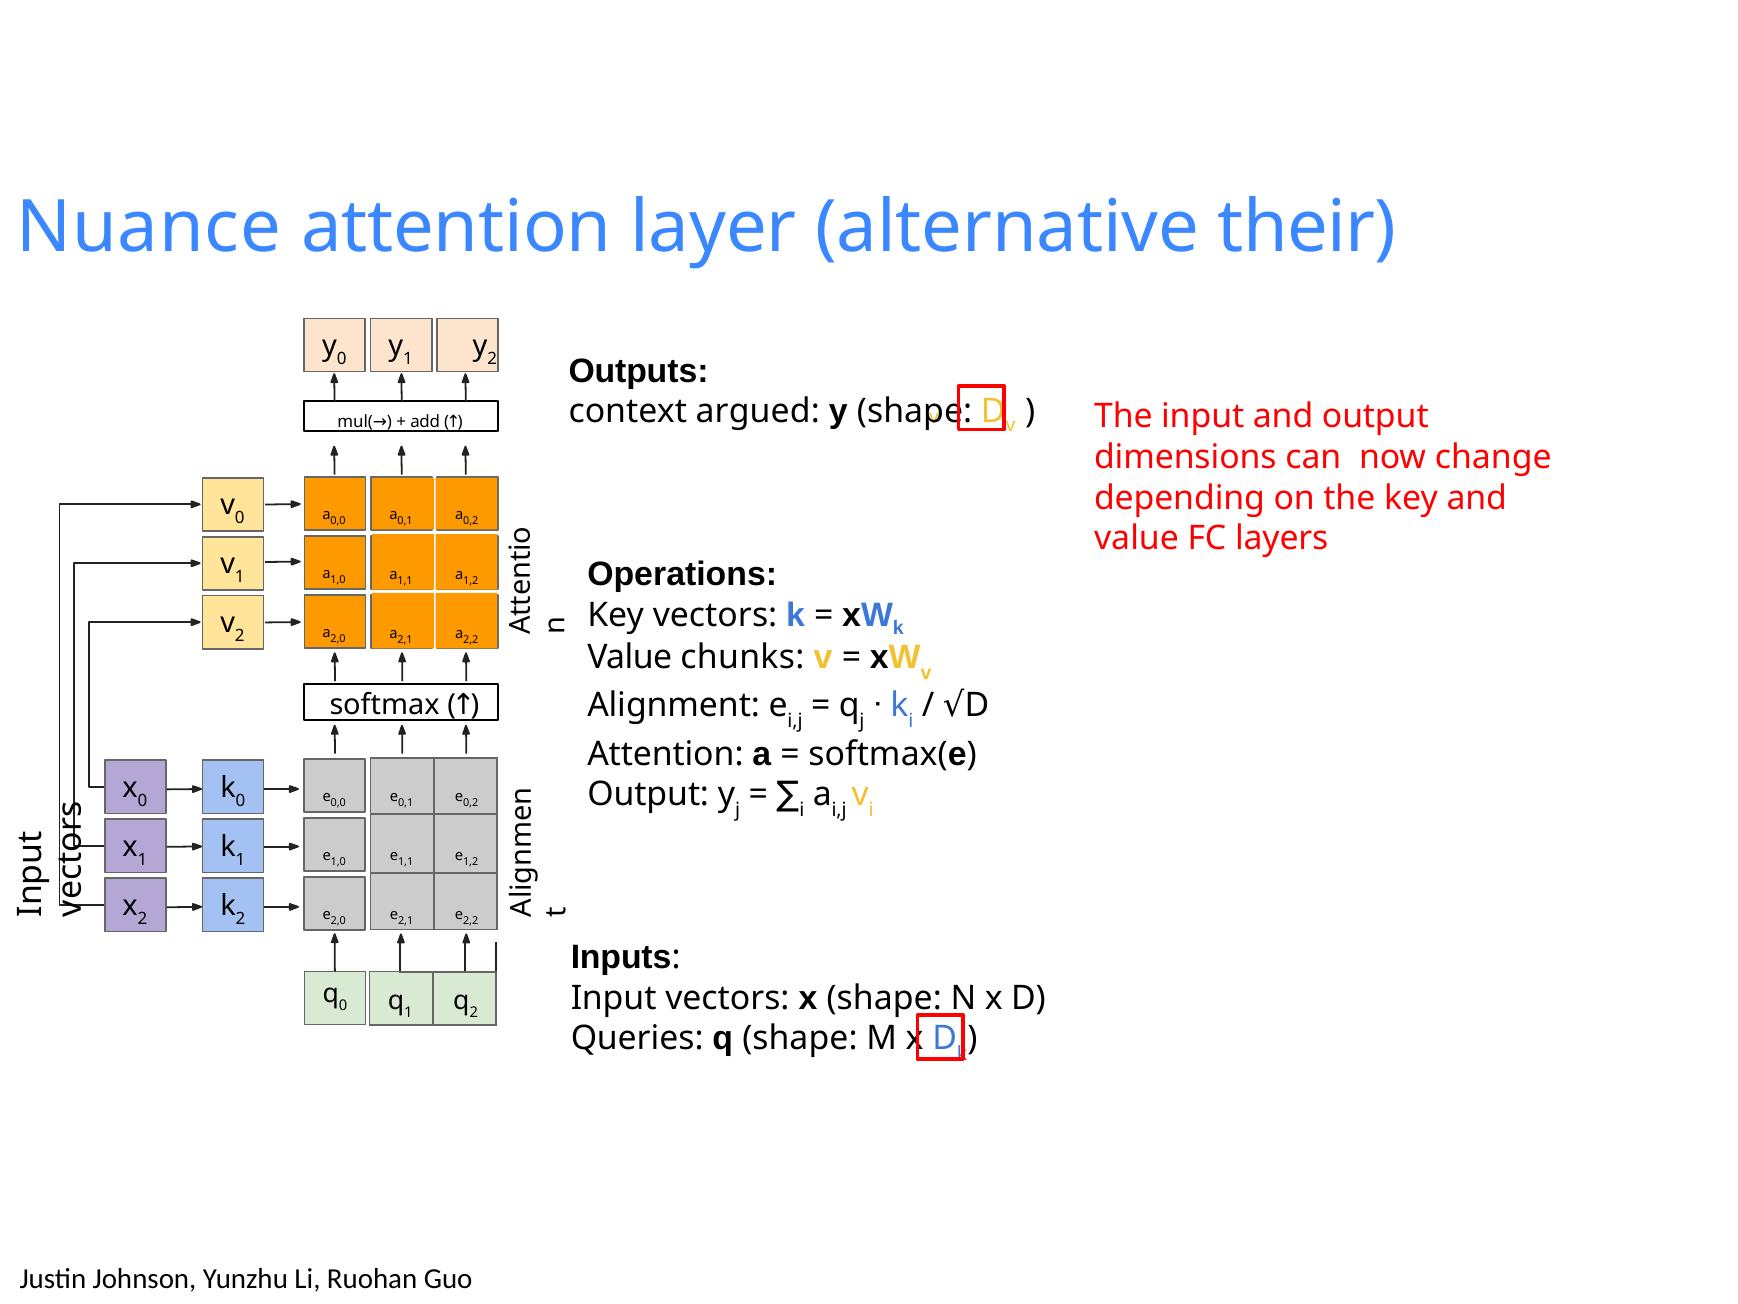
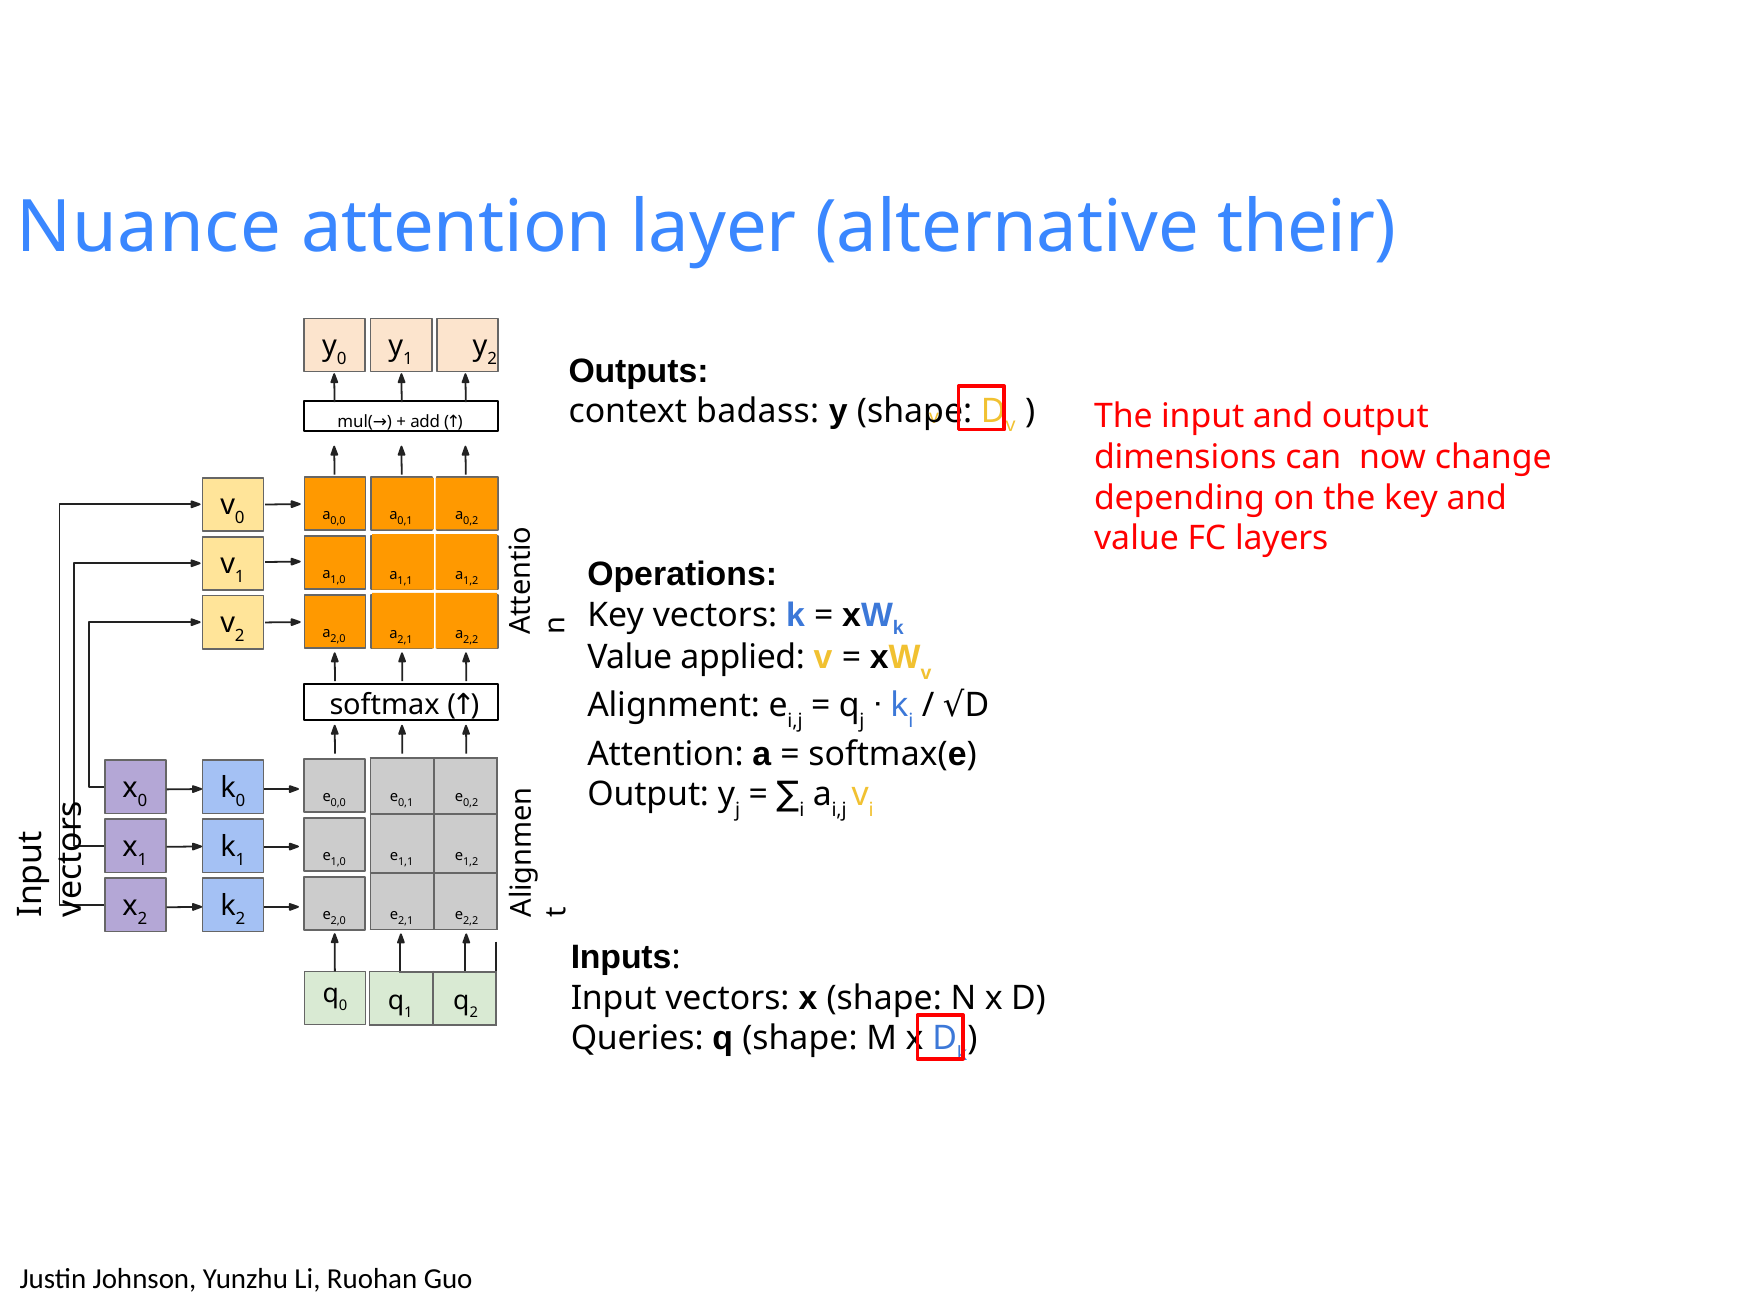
argued: argued -> badass
chunks: chunks -> applied
